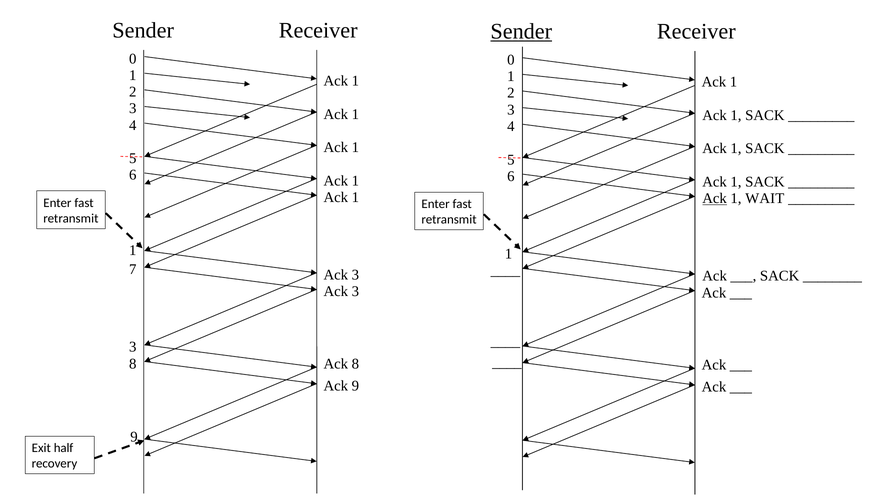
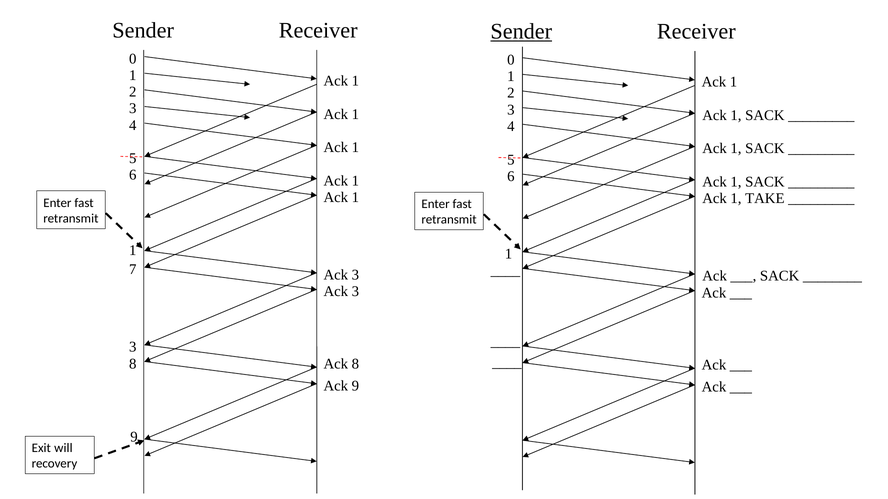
Ack at (715, 199) underline: present -> none
WAIT: WAIT -> TAKE
half: half -> will
